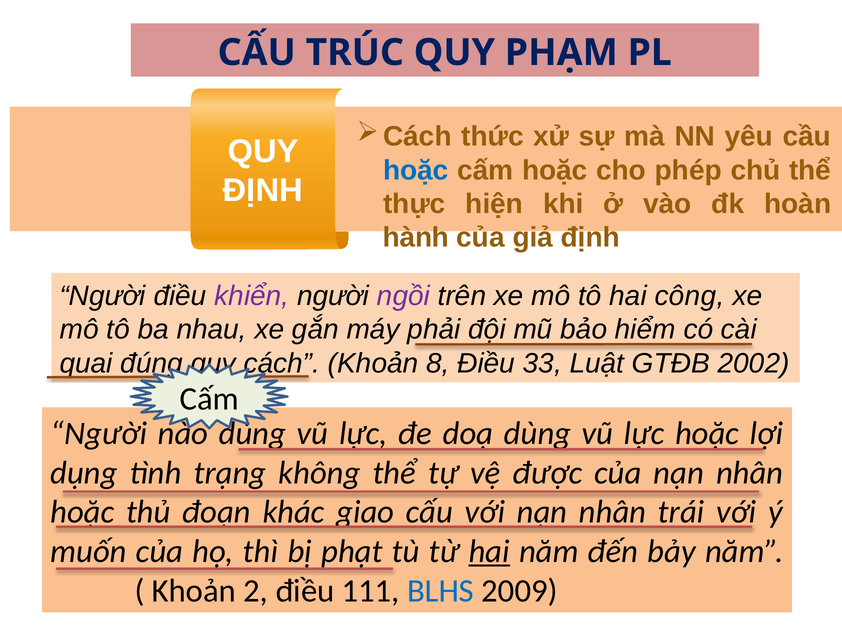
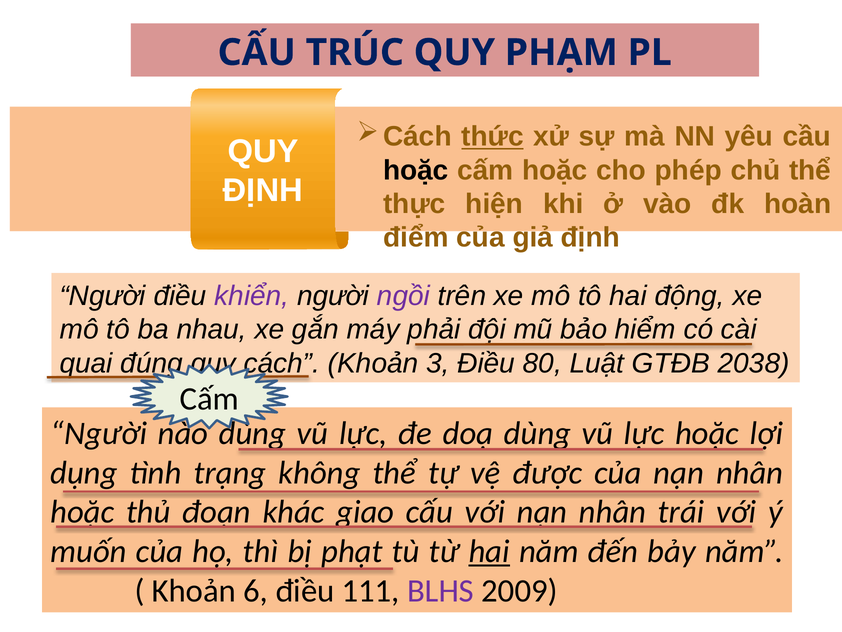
thức underline: none -> present
hoặc at (416, 170) colour: blue -> black
hành: hành -> điểm
công: công -> động
8: 8 -> 3
33: 33 -> 80
2002: 2002 -> 2038
2: 2 -> 6
BLHS colour: blue -> purple
